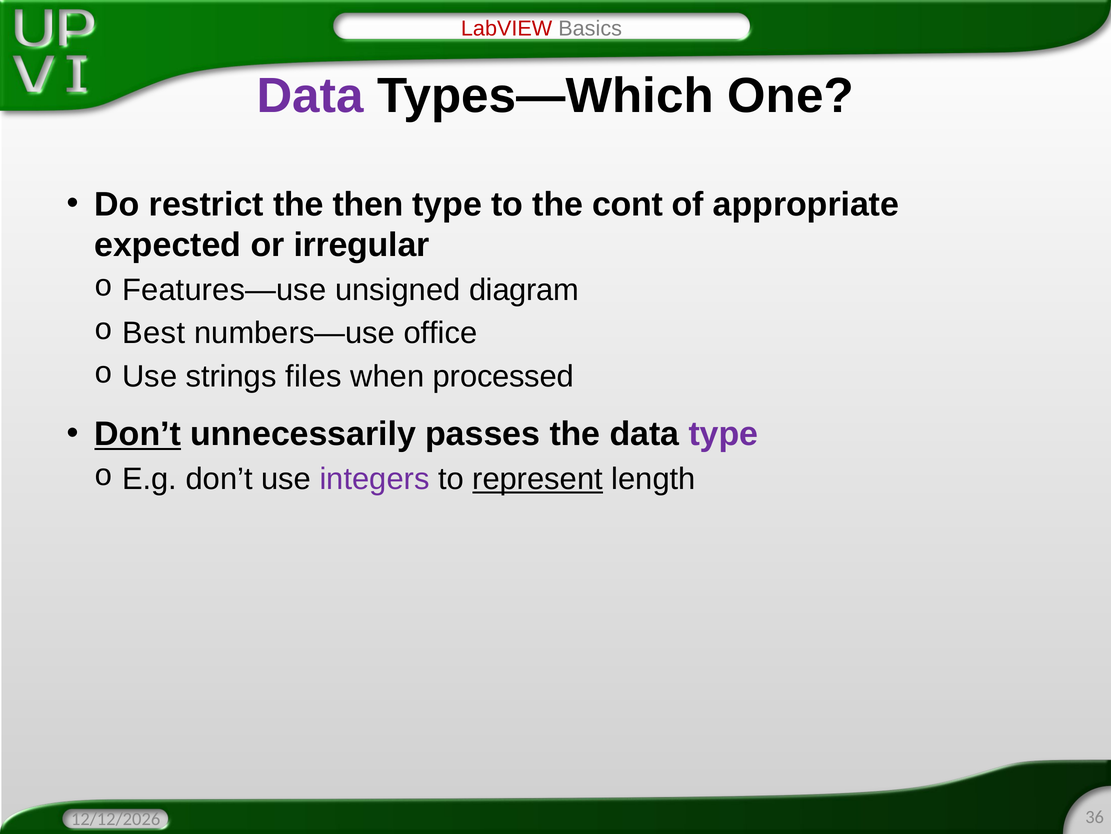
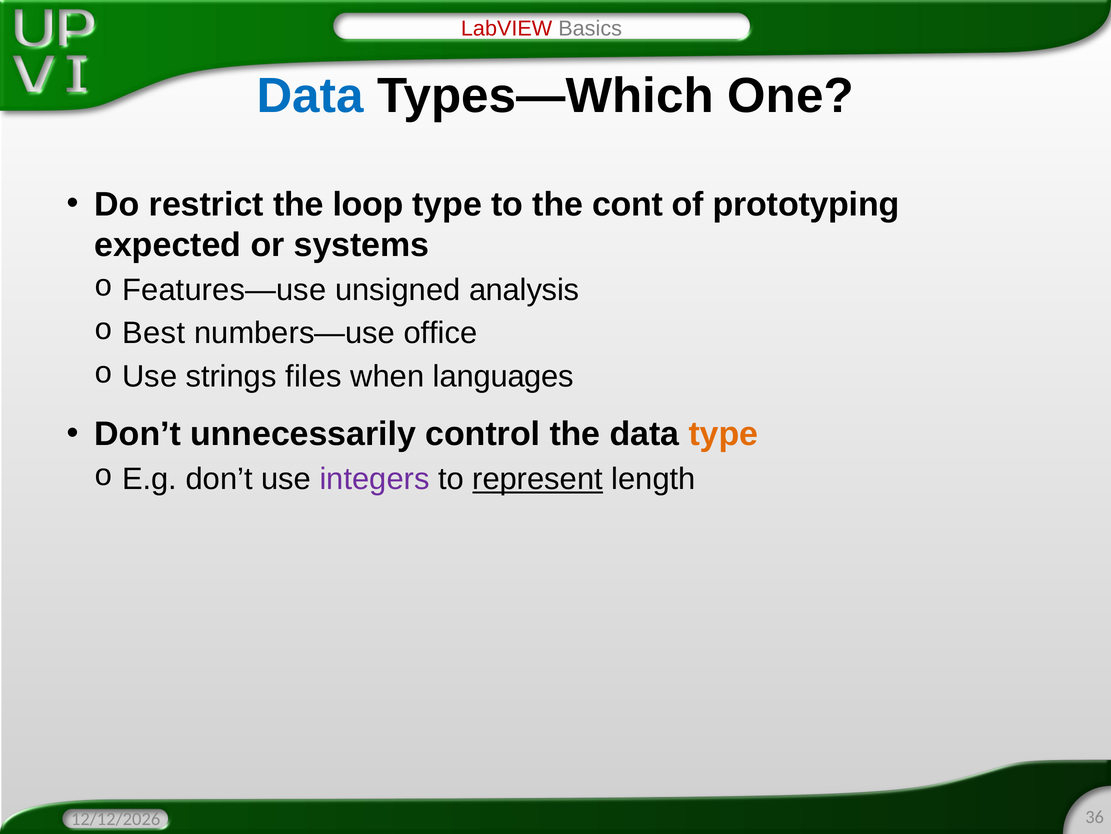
Data at (310, 96) colour: purple -> blue
then: then -> loop
appropriate: appropriate -> prototyping
irregular: irregular -> systems
diagram: diagram -> analysis
processed: processed -> languages
Don’t at (138, 434) underline: present -> none
passes: passes -> control
type at (723, 434) colour: purple -> orange
